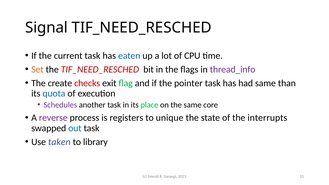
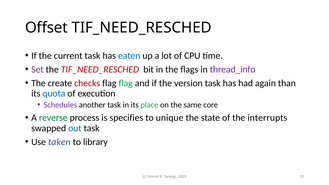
Signal: Signal -> Offset
Set colour: orange -> purple
checks exit: exit -> flag
pointer: pointer -> version
had same: same -> again
reverse colour: purple -> green
registers: registers -> specifies
